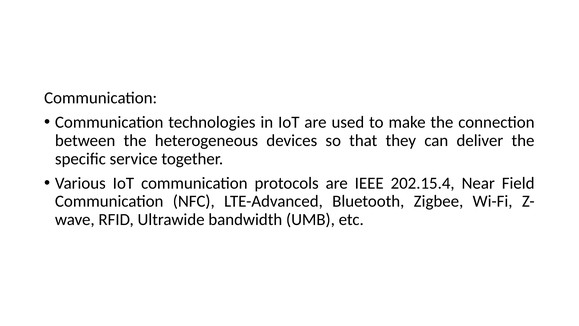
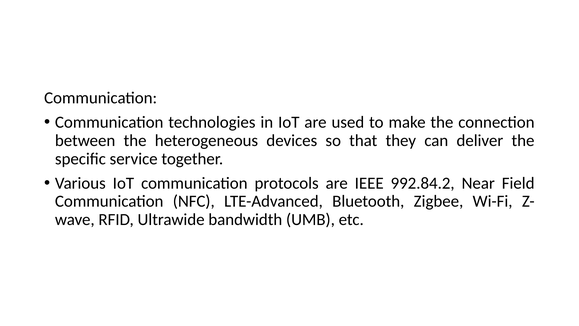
202.15.4: 202.15.4 -> 992.84.2
